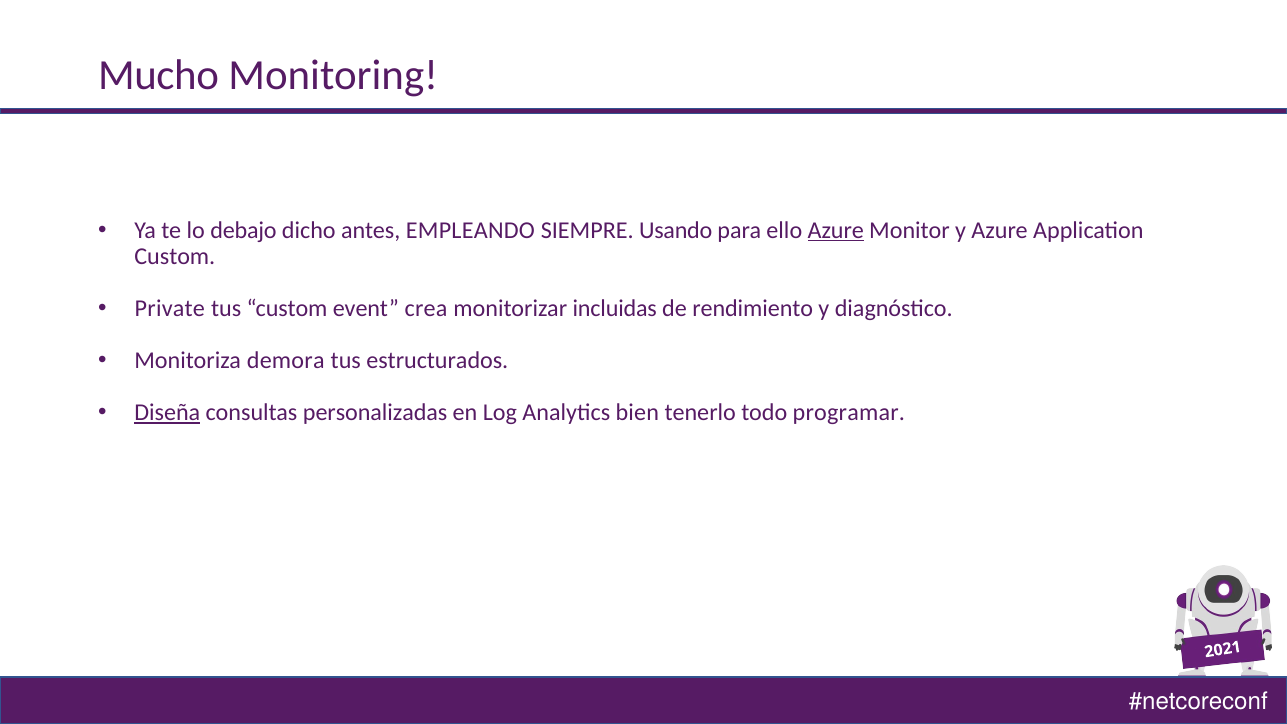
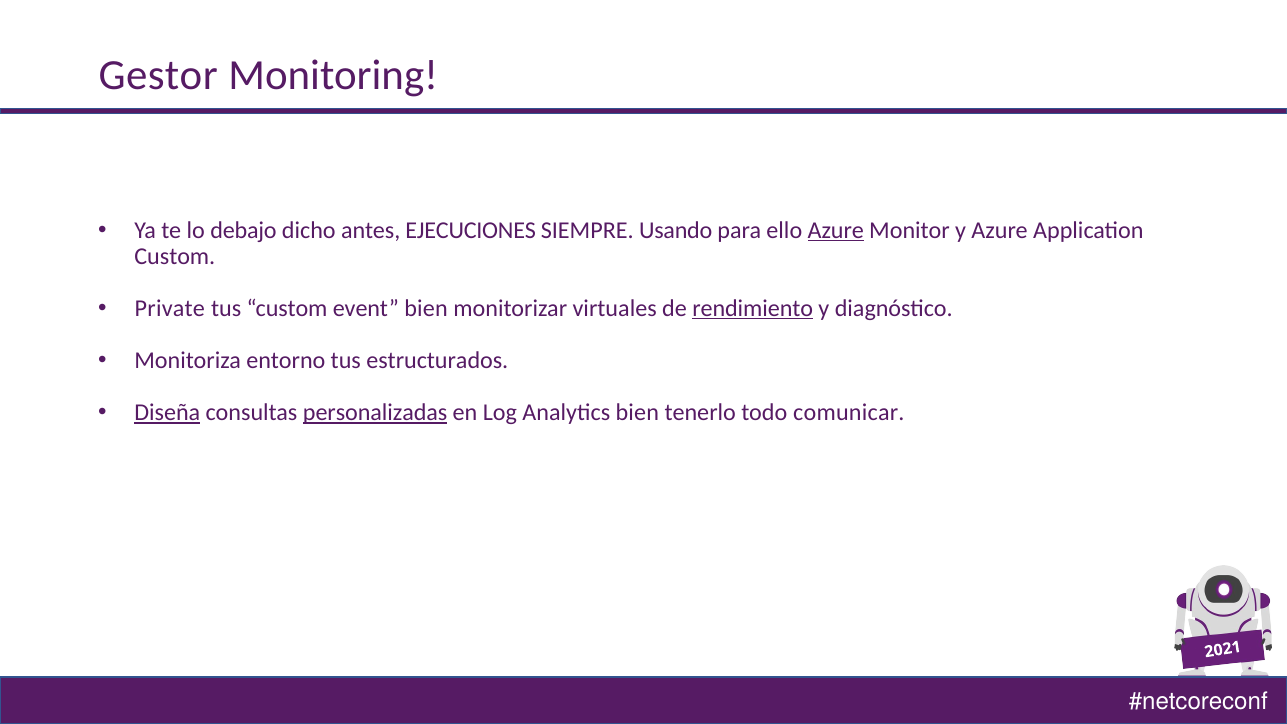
Mucho: Mucho -> Gestor
EMPLEANDO: EMPLEANDO -> EJECUCIONES
event crea: crea -> bien
incluidas: incluidas -> virtuales
rendimiento underline: none -> present
demora: demora -> entorno
personalizadas underline: none -> present
programar: programar -> comunicar
